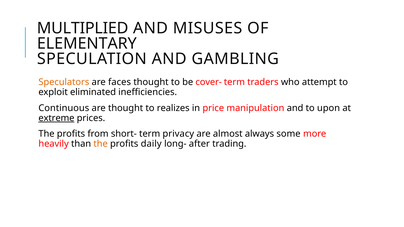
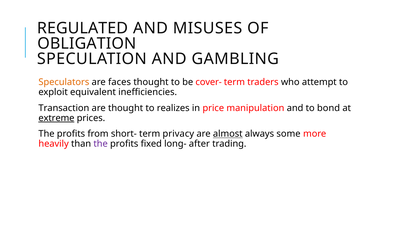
MULTIPLIED: MULTIPLIED -> REGULATED
ELEMENTARY: ELEMENTARY -> OBLIGATION
eliminated: eliminated -> equivalent
Continuous: Continuous -> Transaction
upon: upon -> bond
almost underline: none -> present
the at (101, 144) colour: orange -> purple
daily: daily -> fixed
